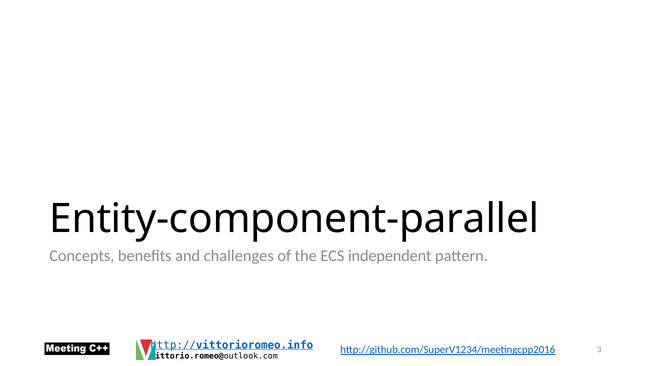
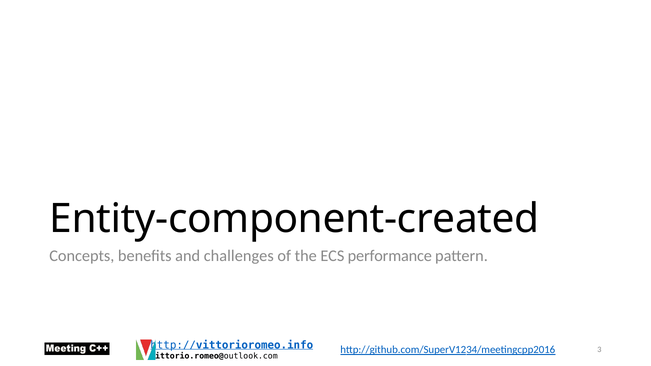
Entity-component-parallel: Entity-component-parallel -> Entity-component-created
independent: independent -> performance
